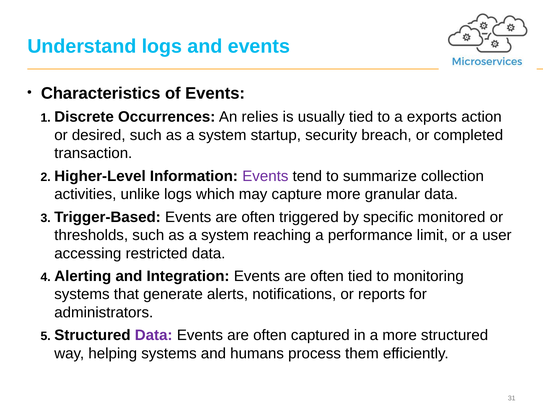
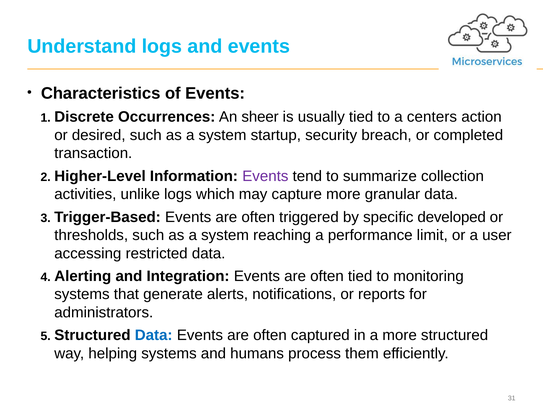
relies: relies -> sheer
exports: exports -> centers
monitored: monitored -> developed
Data at (154, 335) colour: purple -> blue
